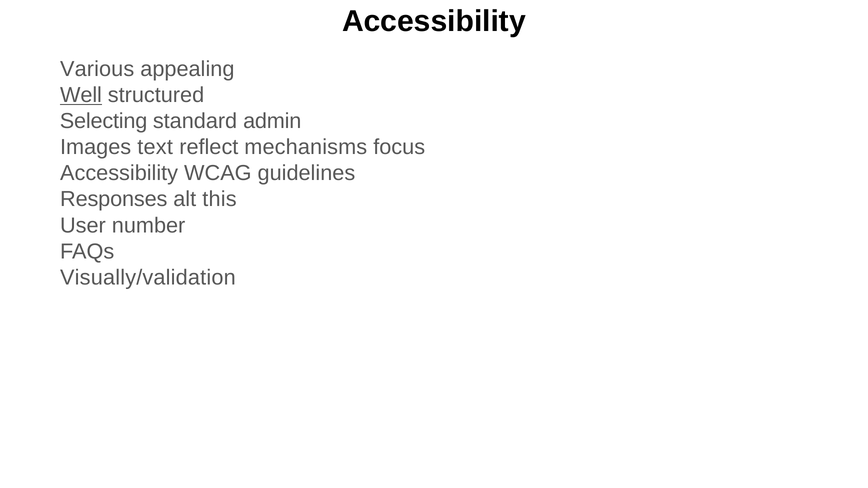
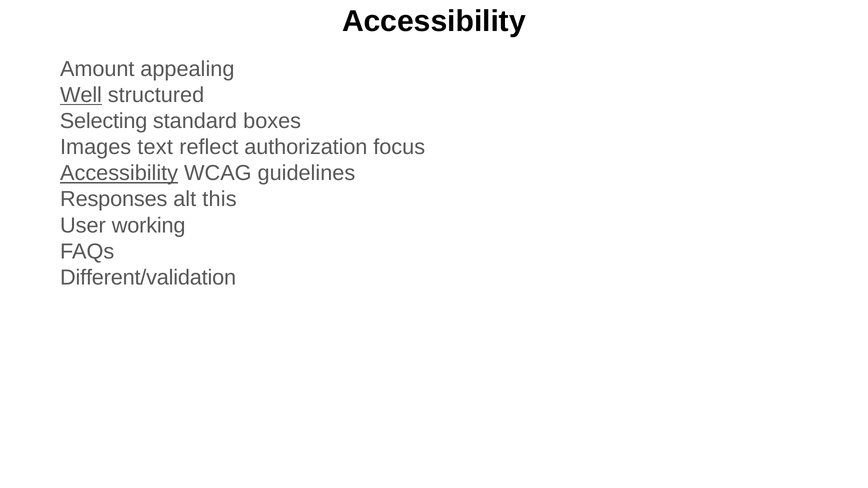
Various: Various -> Amount
admin: admin -> boxes
mechanisms: mechanisms -> authorization
Accessibility at (119, 173) underline: none -> present
number: number -> working
Visually/validation: Visually/validation -> Different/validation
